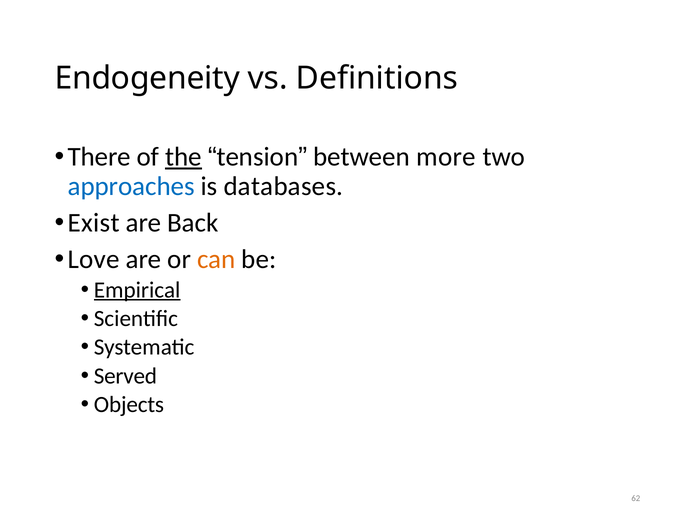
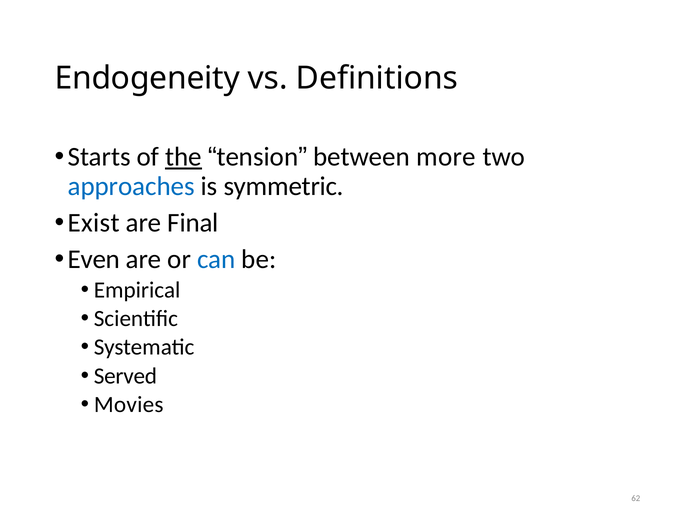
There: There -> Starts
databases: databases -> symmetric
Back: Back -> Final
Love: Love -> Even
can colour: orange -> blue
Empirical underline: present -> none
Objects: Objects -> Movies
